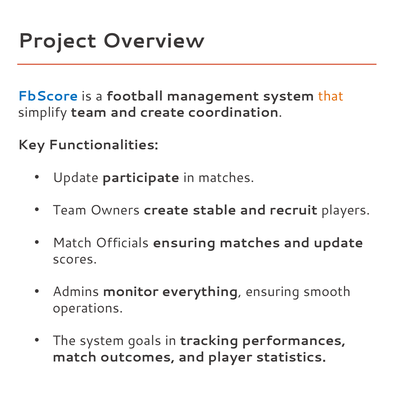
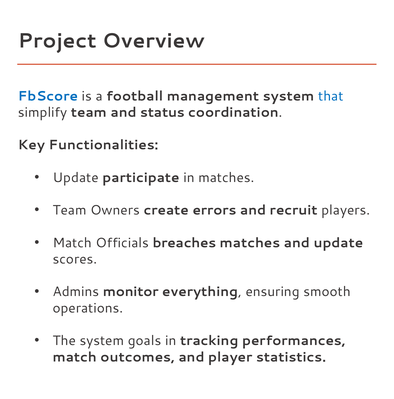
that colour: orange -> blue
and create: create -> status
stable: stable -> errors
Officials ensuring: ensuring -> breaches
